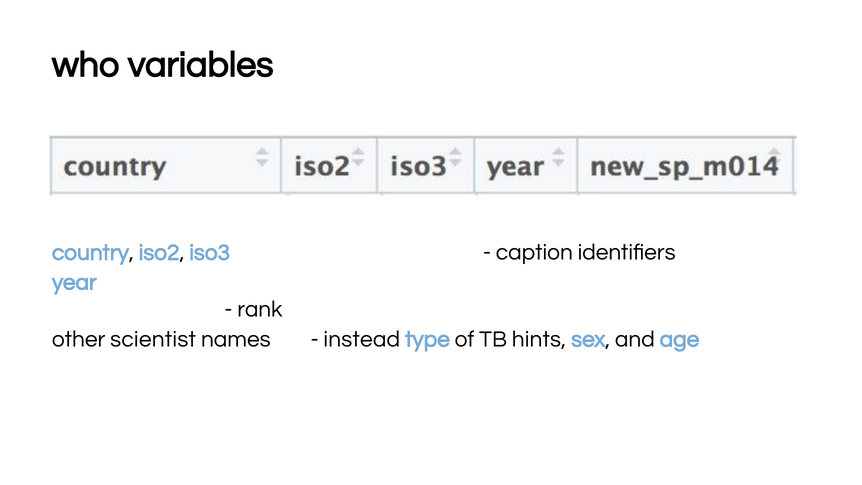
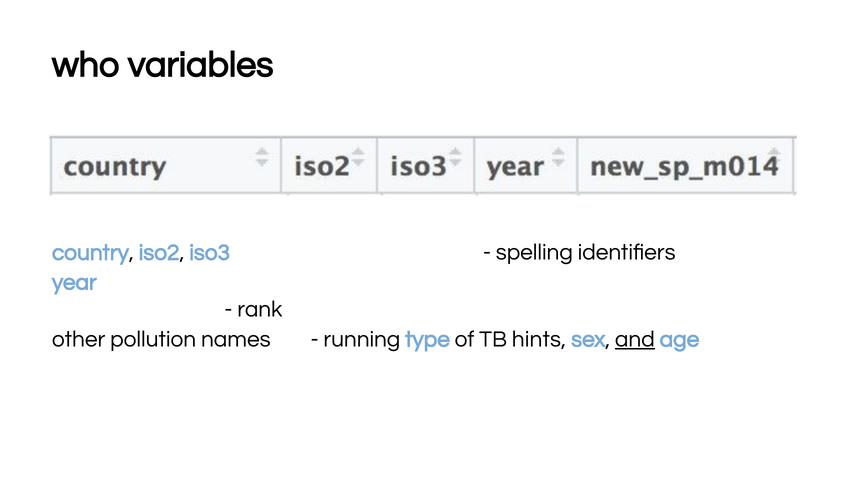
caption: caption -> spelling
scientist: scientist -> pollution
instead: instead -> running
and underline: none -> present
